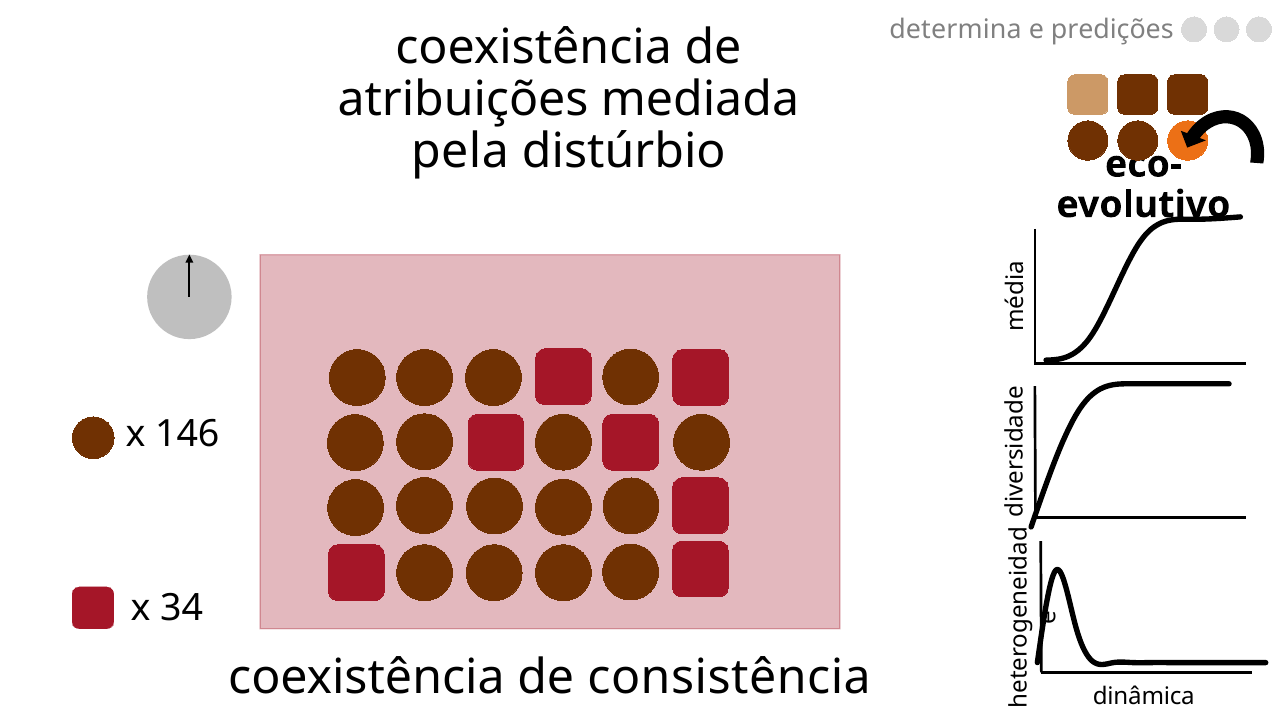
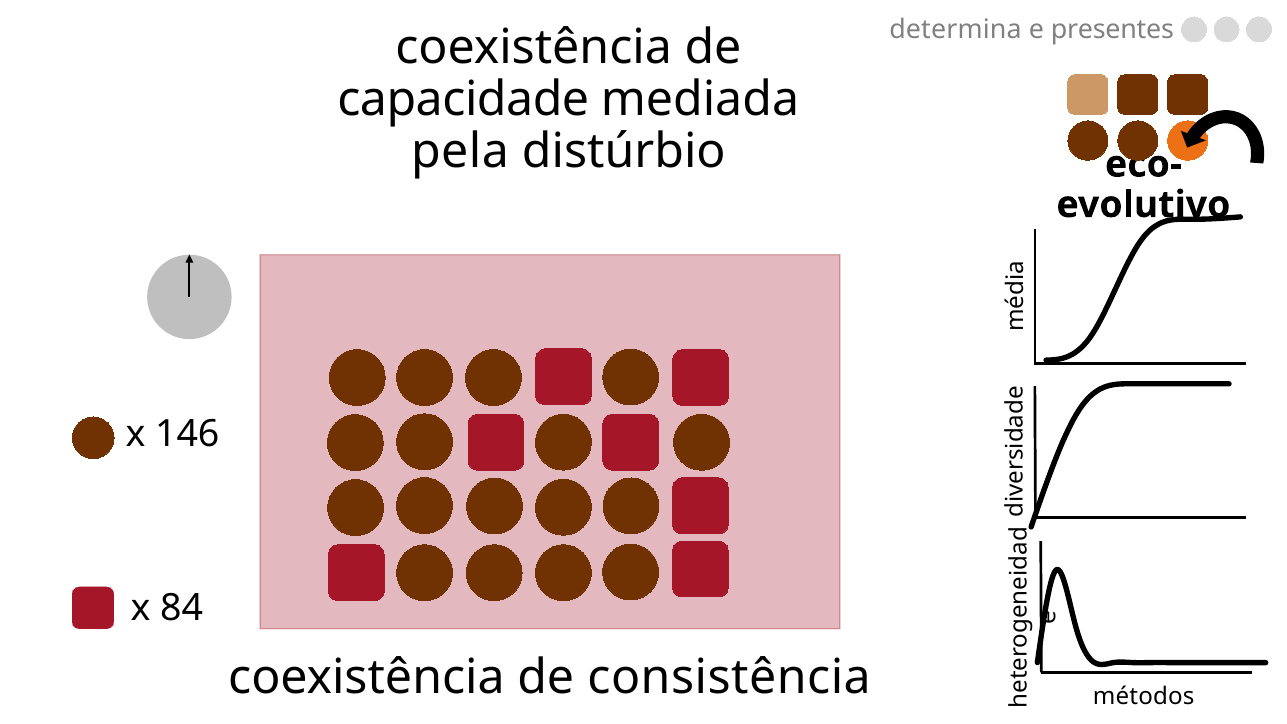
predições: predições -> presentes
atribuições: atribuições -> capacidade
34: 34 -> 84
dinâmica: dinâmica -> métodos
